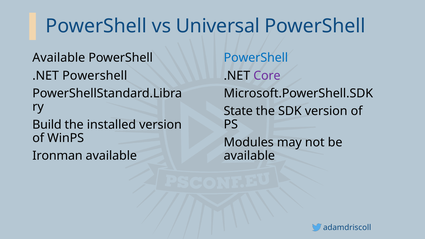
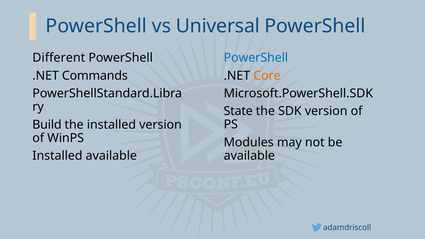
Available at (59, 58): Available -> Different
Core colour: purple -> orange
.NET Powershell: Powershell -> Commands
Ironman at (57, 156): Ironman -> Installed
